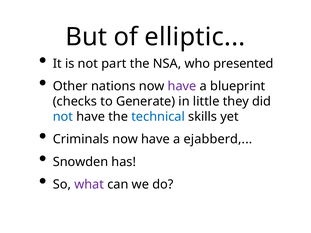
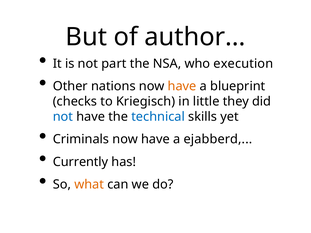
elliptic: elliptic -> author
presented: presented -> execution
have at (182, 86) colour: purple -> orange
Generate: Generate -> Kriegisch
Snowden: Snowden -> Currently
what colour: purple -> orange
